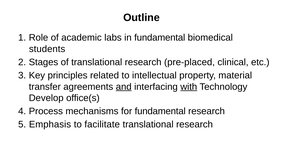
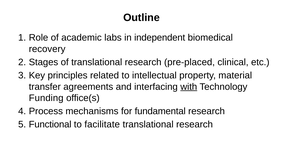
in fundamental: fundamental -> independent
students: students -> recovery
and underline: present -> none
Develop: Develop -> Funding
Emphasis: Emphasis -> Functional
